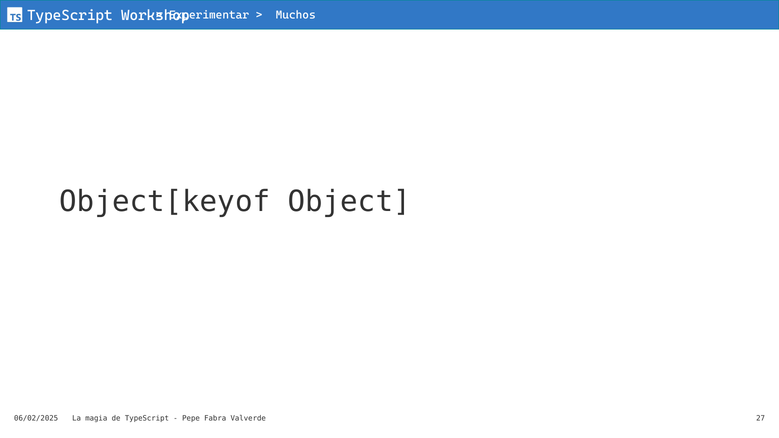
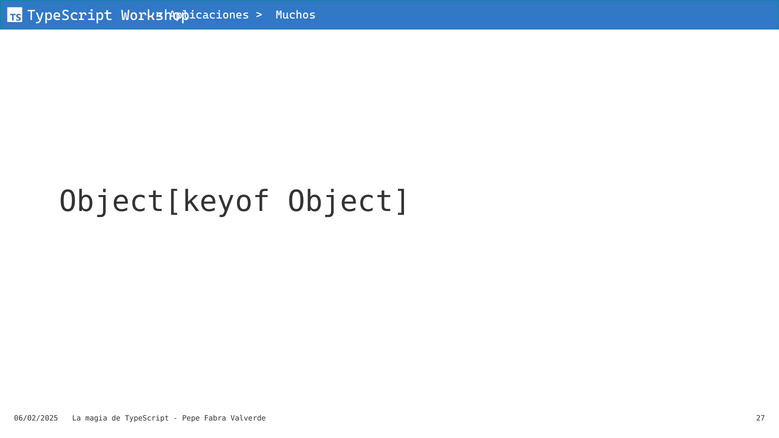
Experimentar: Experimentar -> Aplicaciones
